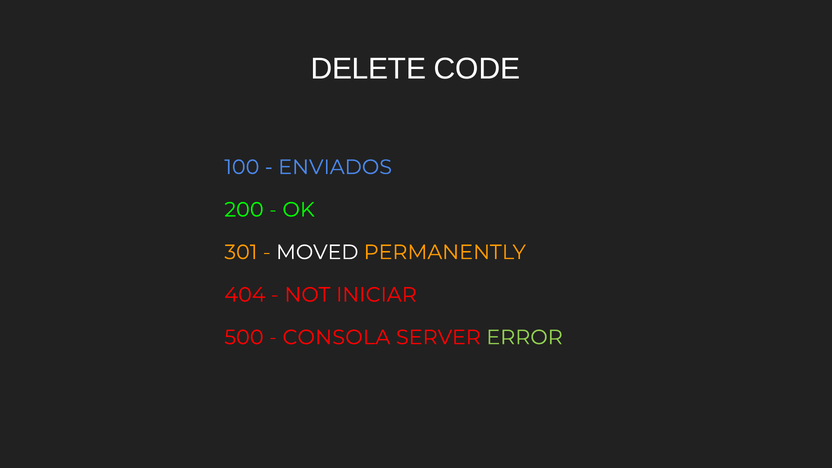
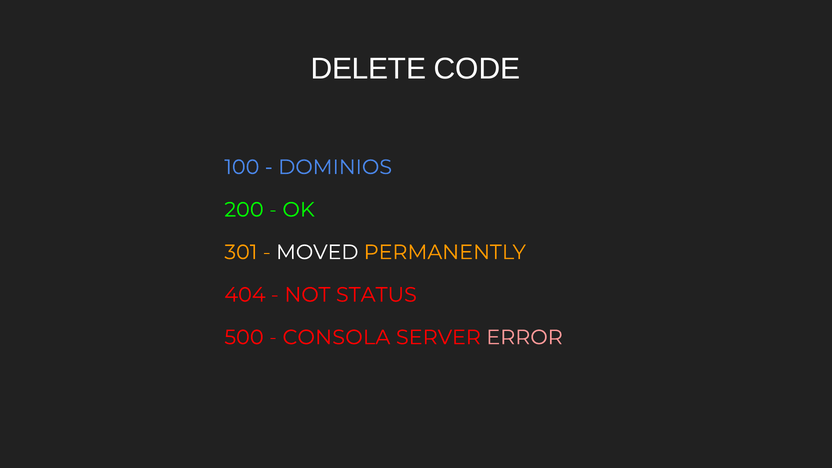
ENVIADOS: ENVIADOS -> DOMINIOS
INICIAR: INICIAR -> STATUS
ERROR colour: light green -> pink
